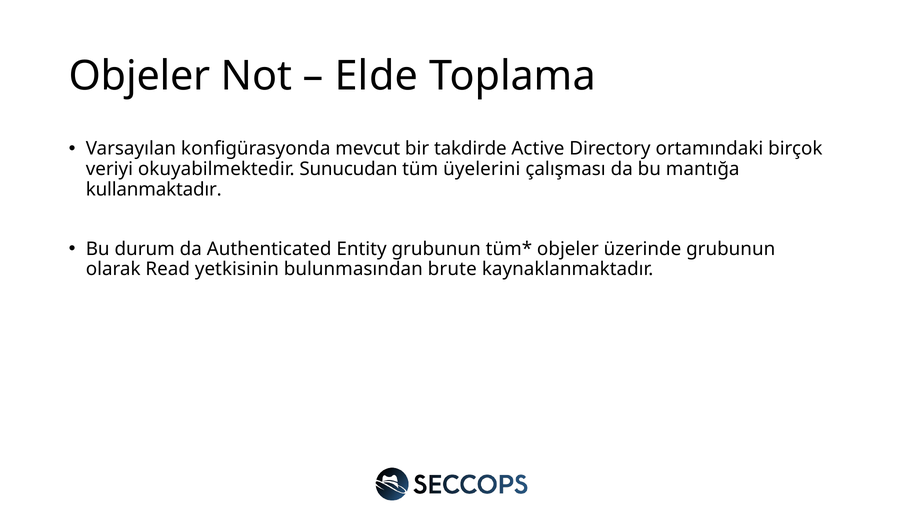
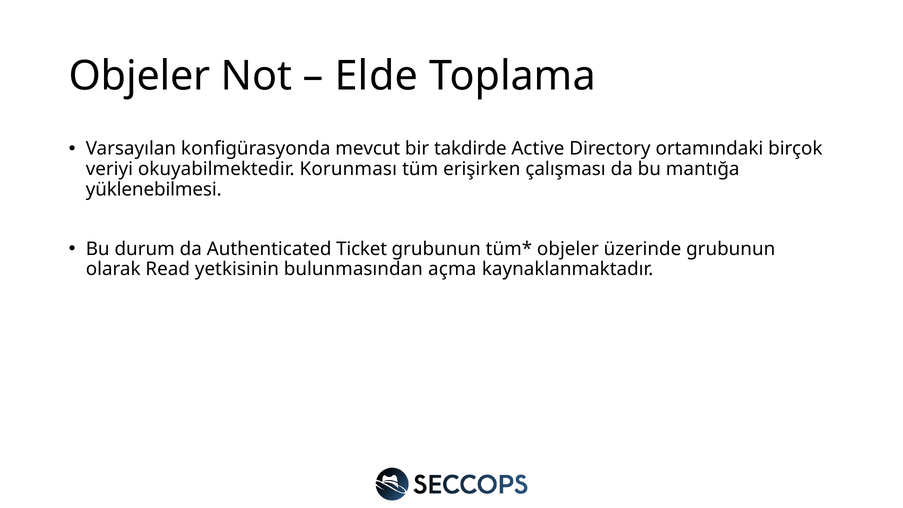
Sunucudan: Sunucudan -> Korunması
üyelerini: üyelerini -> erişirken
kullanmaktadır: kullanmaktadır -> yüklenebilmesi
Entity: Entity -> Ticket
brute: brute -> açma
